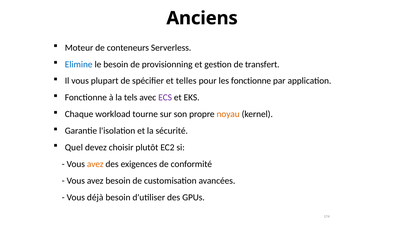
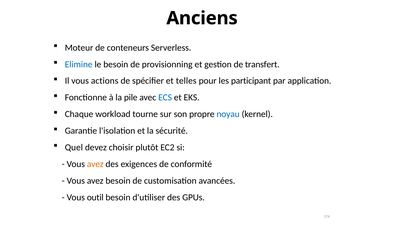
plupart: plupart -> actions
les fonctionne: fonctionne -> participant
tels: tels -> pile
ECS colour: purple -> blue
noyau colour: orange -> blue
déjà: déjà -> outil
